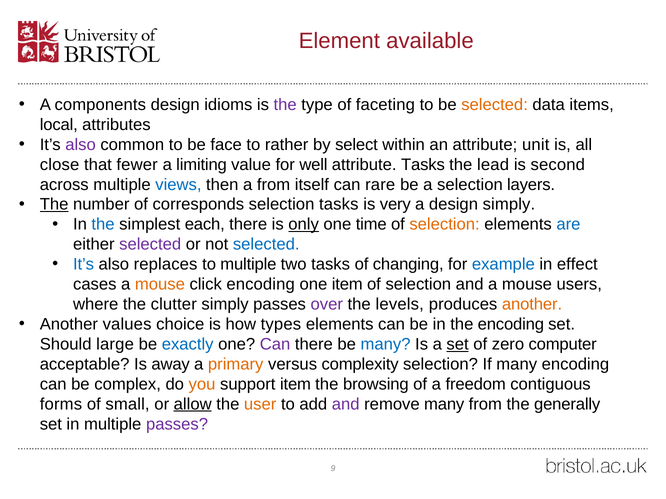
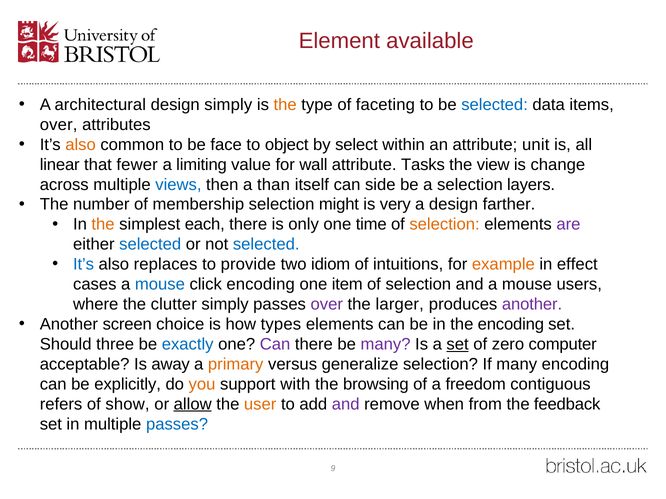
components: components -> architectural
design idioms: idioms -> simply
the at (285, 105) colour: purple -> orange
selected at (495, 105) colour: orange -> blue
local at (59, 125): local -> over
also at (81, 145) colour: purple -> orange
rather: rather -> object
close: close -> linear
well: well -> wall
lead: lead -> view
second: second -> change
a from: from -> than
rare: rare -> side
The at (54, 205) underline: present -> none
corresponds: corresponds -> membership
selection tasks: tasks -> might
design simply: simply -> farther
the at (103, 225) colour: blue -> orange
only underline: present -> none
are colour: blue -> purple
selected at (150, 245) colour: purple -> blue
to multiple: multiple -> provide
two tasks: tasks -> idiom
changing: changing -> intuitions
example colour: blue -> orange
mouse at (160, 285) colour: orange -> blue
levels: levels -> larger
another at (532, 305) colour: orange -> purple
values: values -> screen
large: large -> three
many at (386, 345) colour: blue -> purple
complexity: complexity -> generalize
complex: complex -> explicitly
support item: item -> with
forms: forms -> refers
small: small -> show
remove many: many -> when
generally: generally -> feedback
passes at (177, 424) colour: purple -> blue
